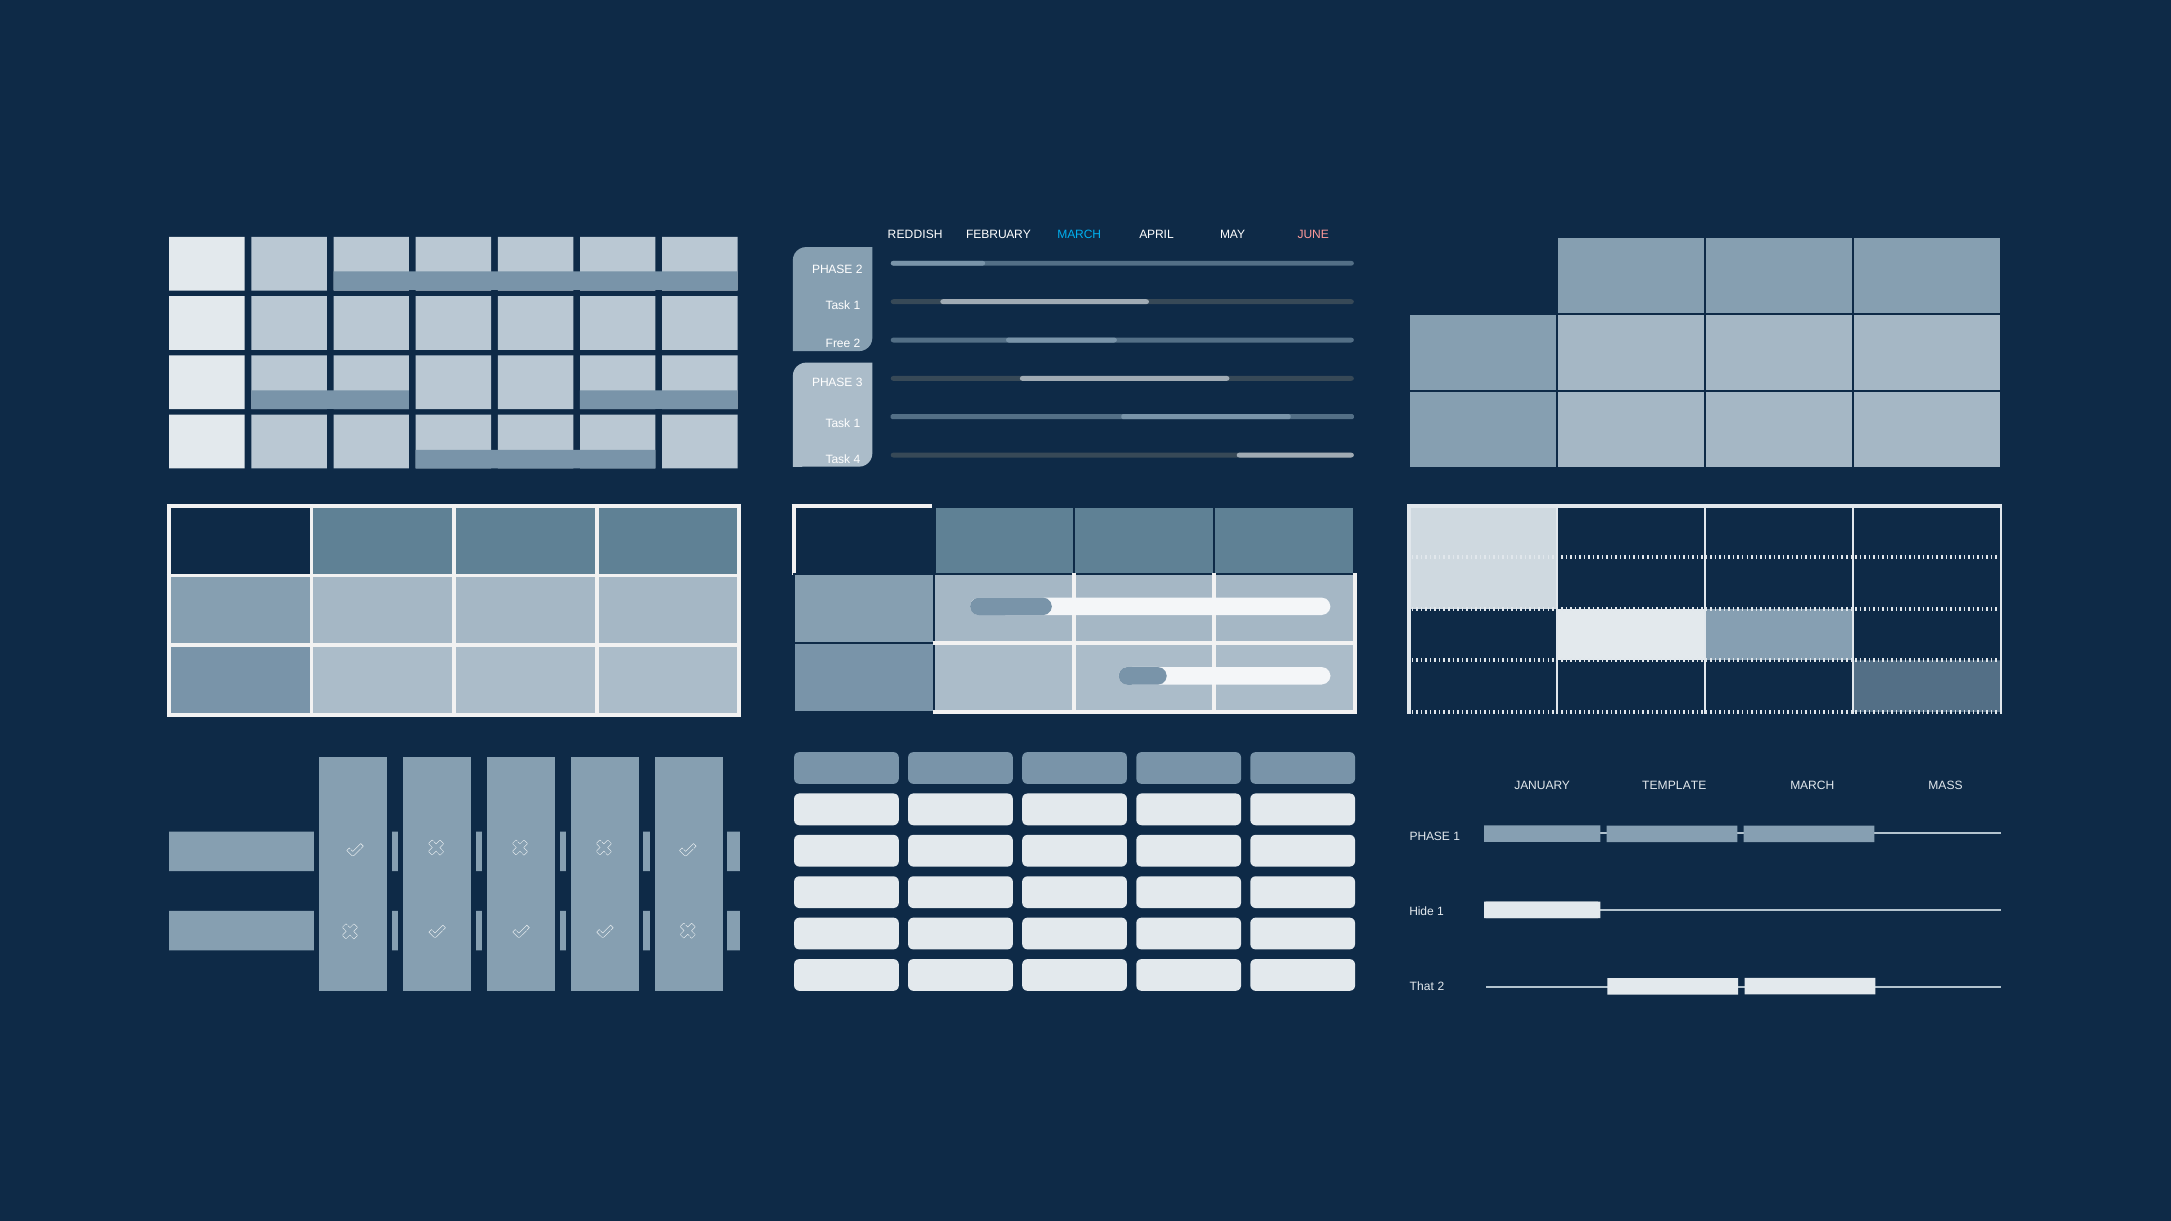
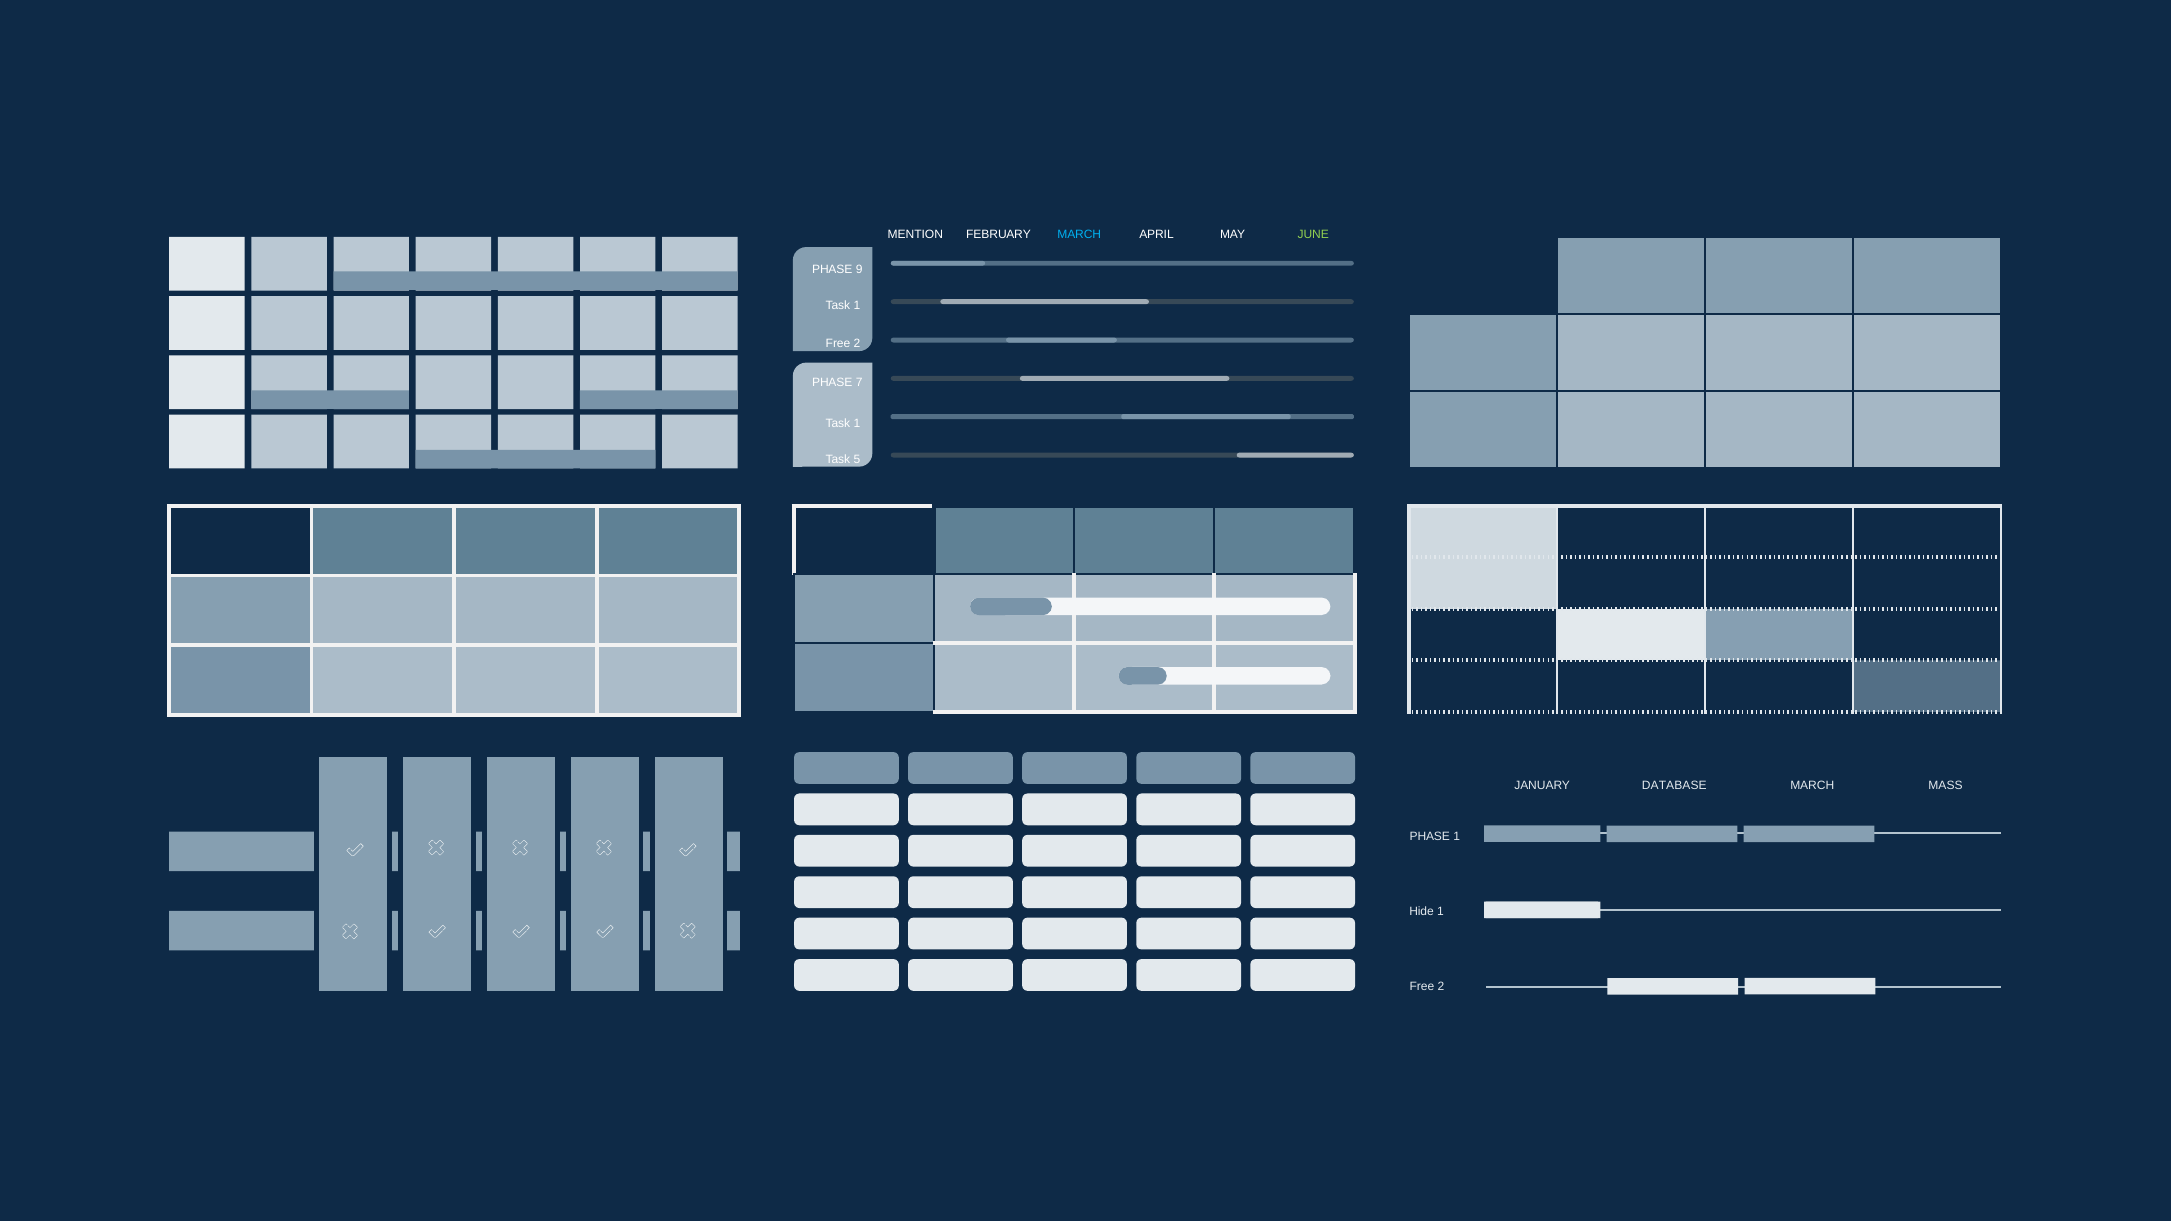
REDDISH: REDDISH -> MENTION
JUNE colour: pink -> light green
PHASE 2: 2 -> 9
3: 3 -> 7
4: 4 -> 5
TEMPLATE: TEMPLATE -> DATABASE
That at (1422, 987): That -> Free
